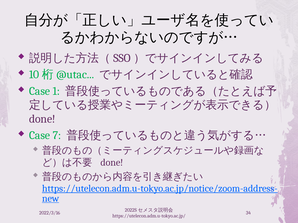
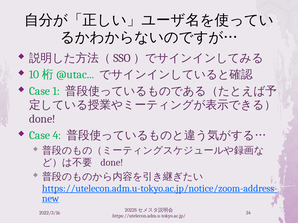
7: 7 -> 4
